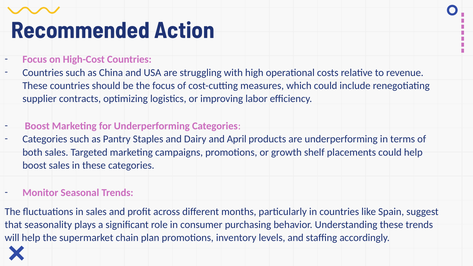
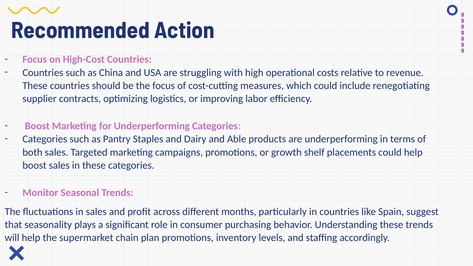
April: April -> Able
